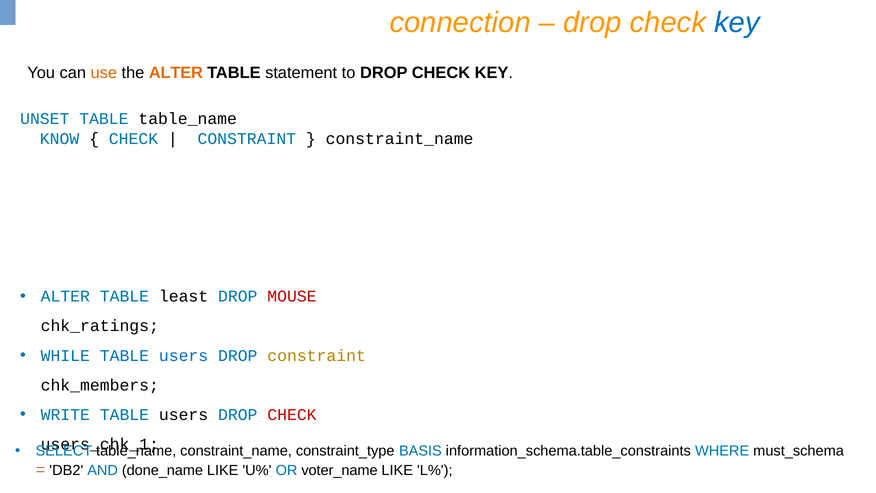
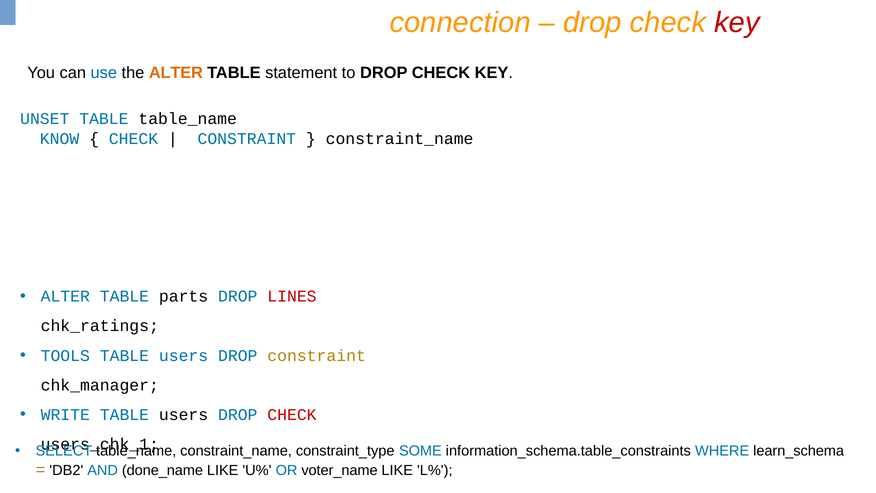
key at (737, 23) colour: blue -> red
use colour: orange -> blue
least: least -> parts
MOUSE: MOUSE -> LINES
WHILE: WHILE -> TOOLS
chk_members: chk_members -> chk_manager
BASIS: BASIS -> SOME
must_schema: must_schema -> learn_schema
